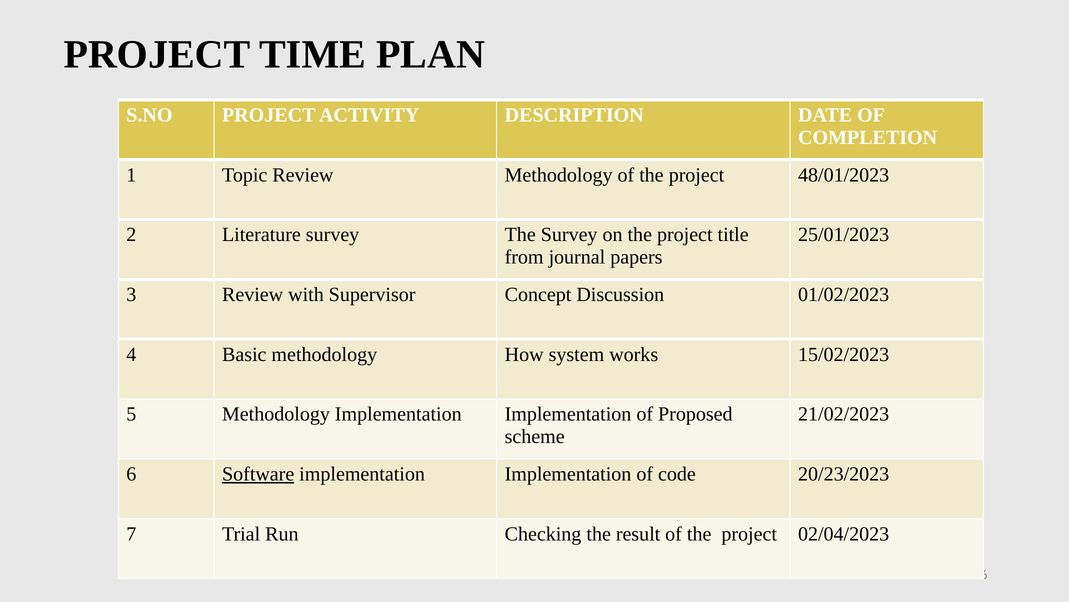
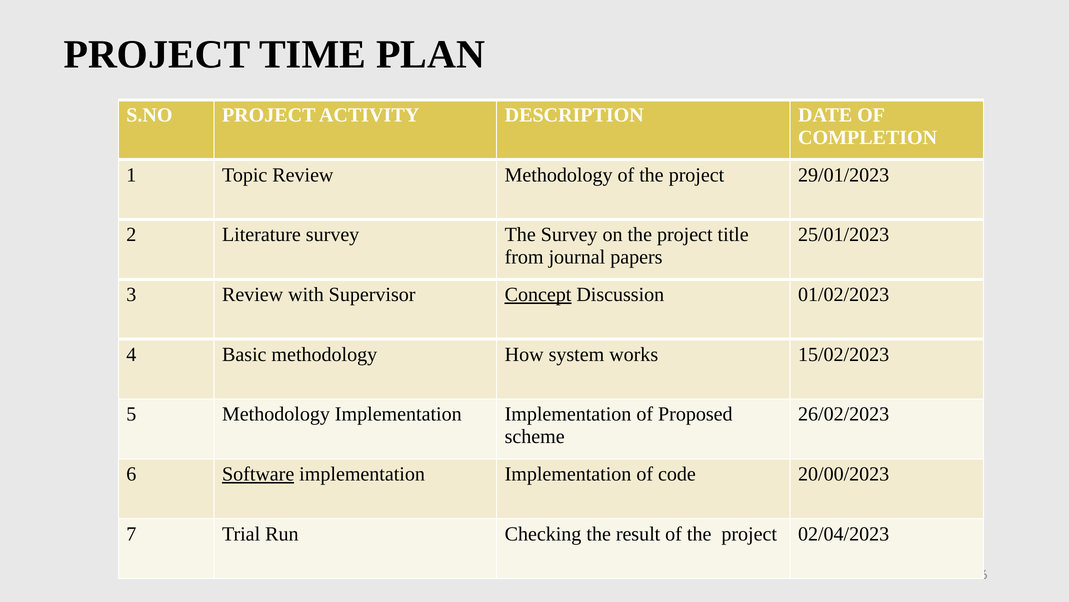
48/01/2023: 48/01/2023 -> 29/01/2023
Concept underline: none -> present
21/02/2023: 21/02/2023 -> 26/02/2023
20/23/2023: 20/23/2023 -> 20/00/2023
